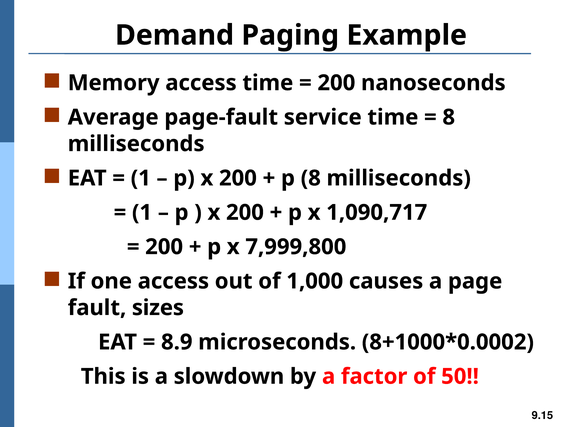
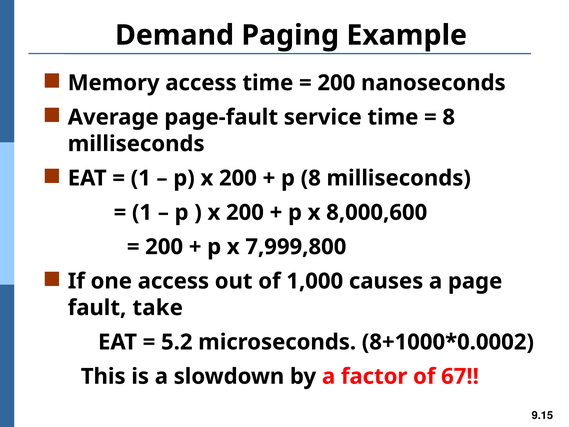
1,090,717: 1,090,717 -> 8,000,600
sizes: sizes -> take
8.9: 8.9 -> 5.2
50: 50 -> 67
